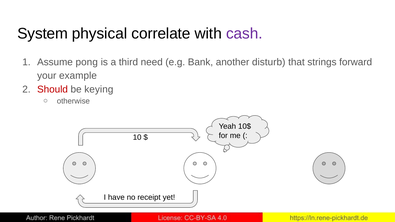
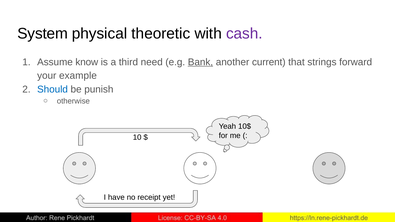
correlate: correlate -> theoretic
pong: pong -> know
Bank underline: none -> present
disturb: disturb -> current
Should colour: red -> blue
keying: keying -> punish
